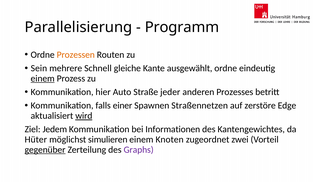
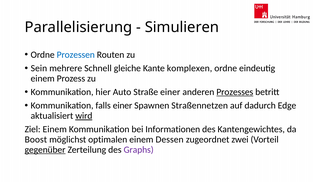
Programm: Programm -> Simulieren
Prozessen colour: orange -> blue
ausgewählt: ausgewählt -> komplexen
einem at (43, 78) underline: present -> none
Straße jeder: jeder -> einer
Prozesses underline: none -> present
zerstöre: zerstöre -> dadurch
Ziel Jedem: Jedem -> Einem
Hüter: Hüter -> Boost
simulieren: simulieren -> optimalen
Knoten: Knoten -> Dessen
